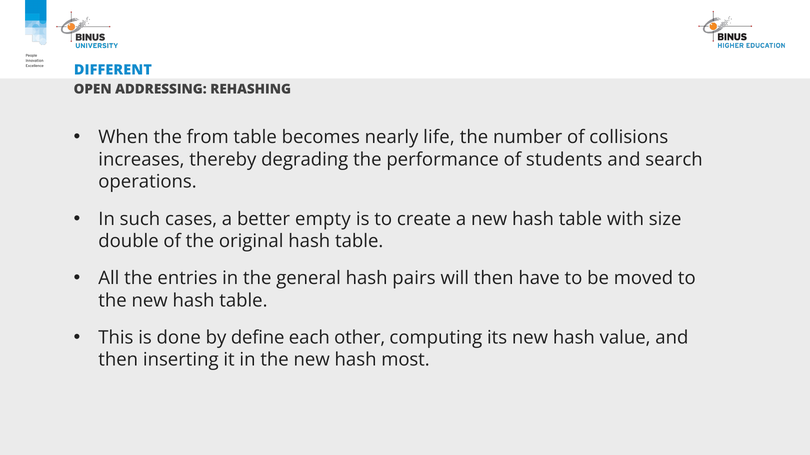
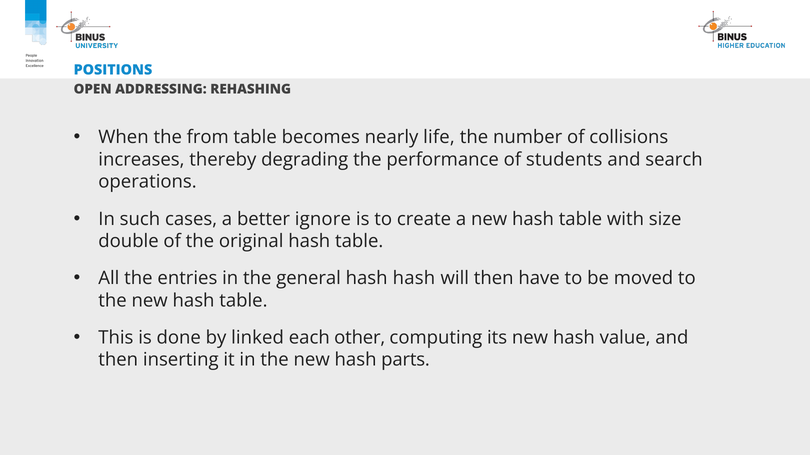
DIFFERENT: DIFFERENT -> POSITIONS
empty: empty -> ignore
hash pairs: pairs -> hash
define: define -> linked
most: most -> parts
